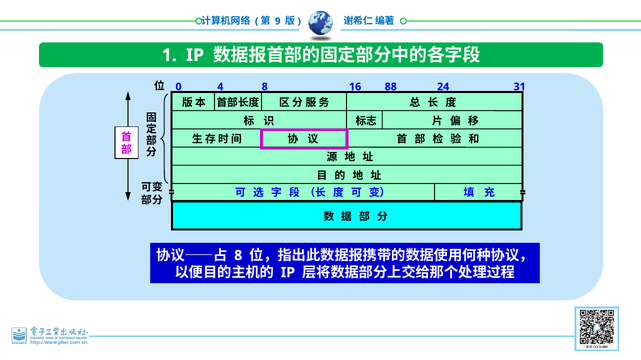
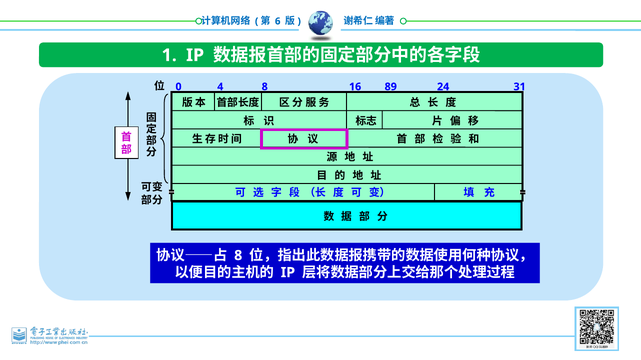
9: 9 -> 6
88: 88 -> 89
